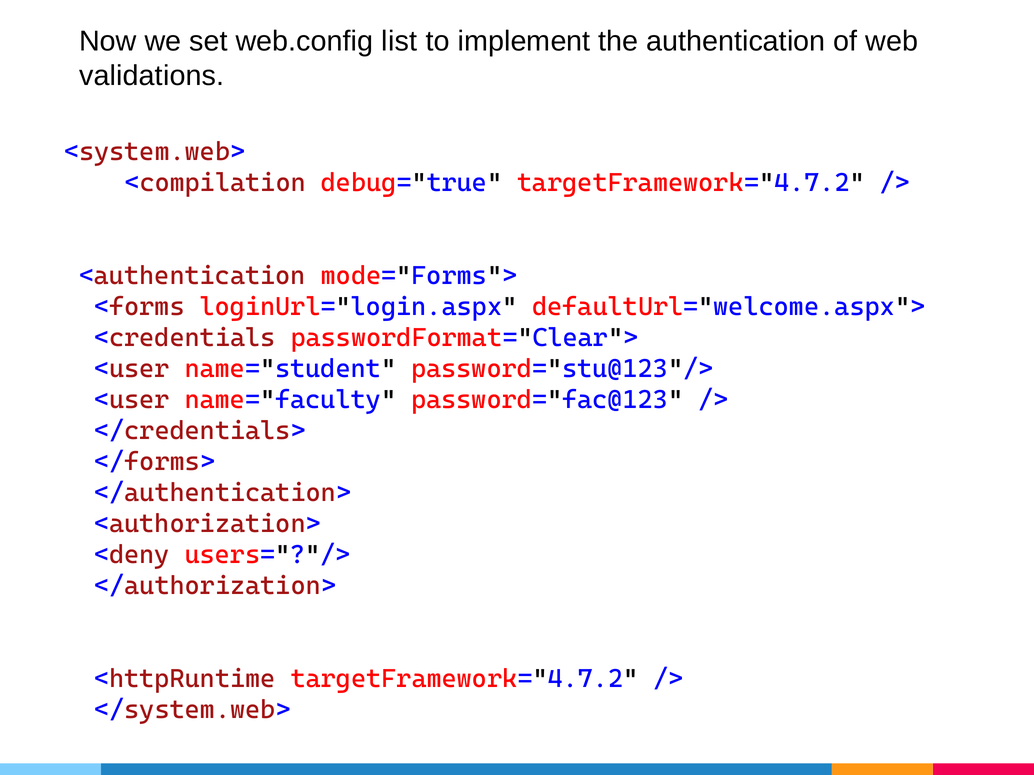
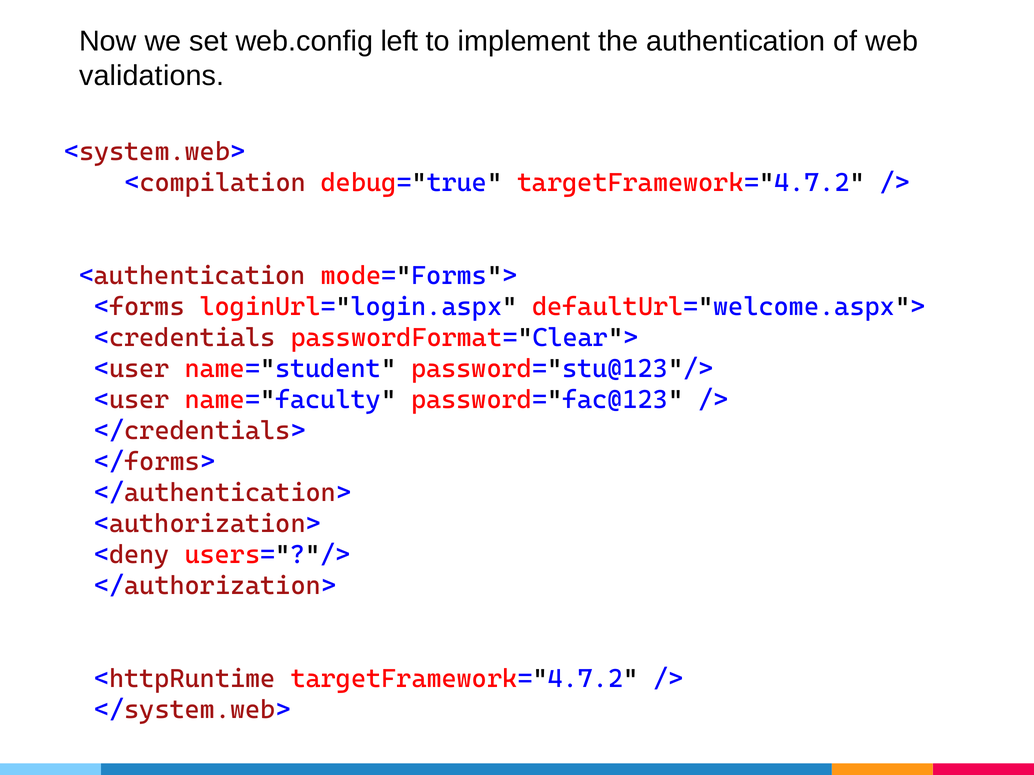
list: list -> left
